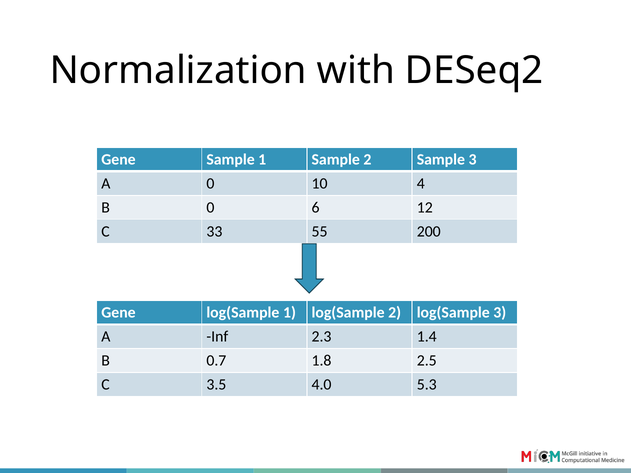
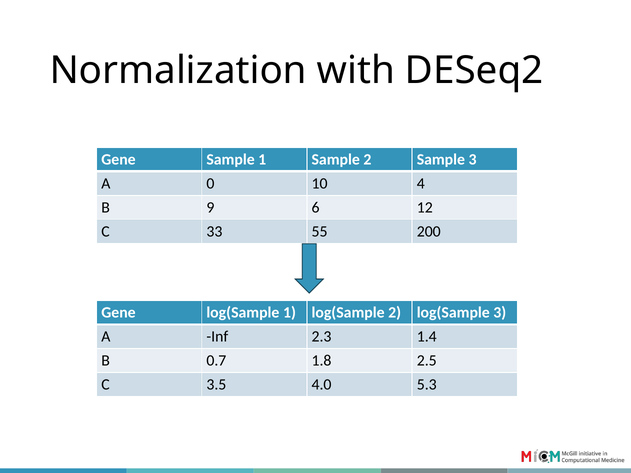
B 0: 0 -> 9
